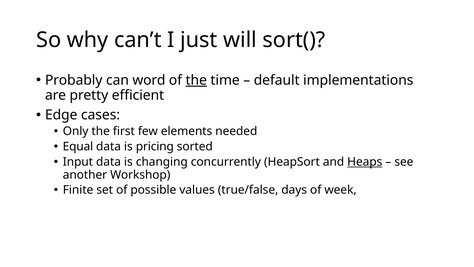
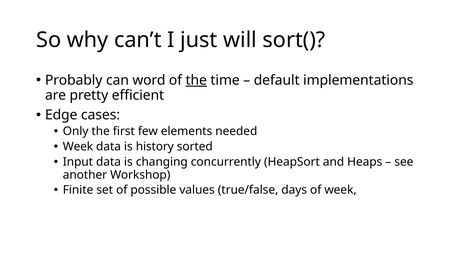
Equal at (78, 146): Equal -> Week
pricing: pricing -> history
Heaps underline: present -> none
